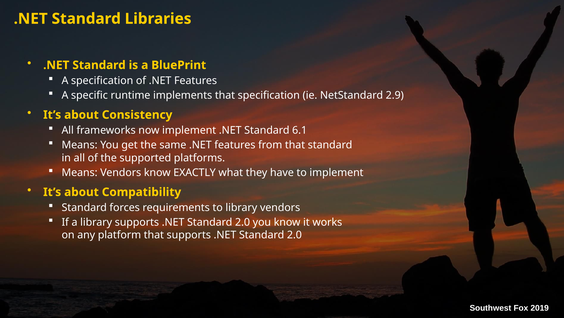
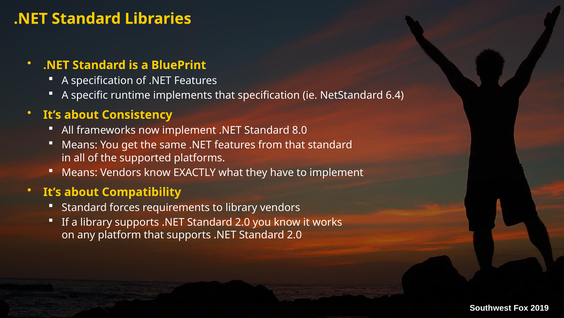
2.9: 2.9 -> 6.4
6.1: 6.1 -> 8.0
